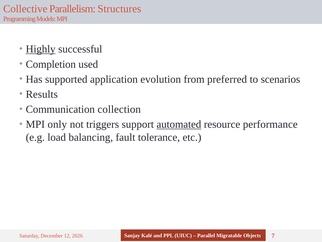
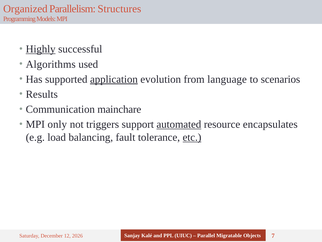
Collective: Collective -> Organized
Completion: Completion -> Algorithms
application underline: none -> present
preferred: preferred -> language
collection: collection -> mainchare
performance: performance -> encapsulates
etc underline: none -> present
